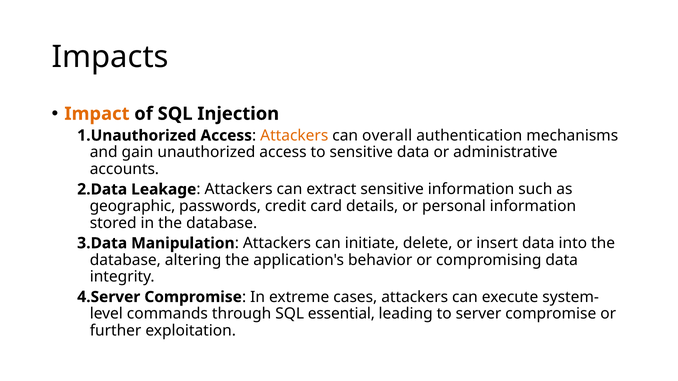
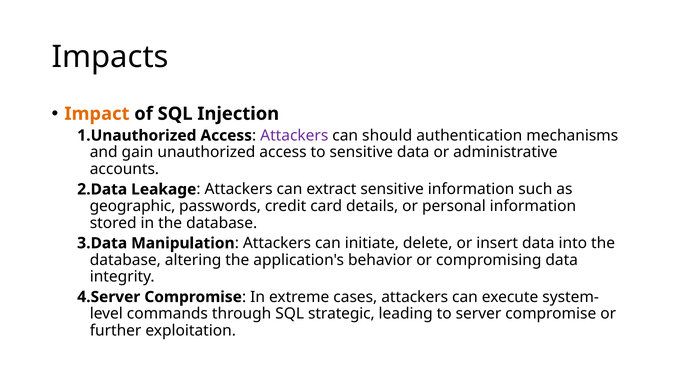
Attackers at (294, 136) colour: orange -> purple
overall: overall -> should
essential: essential -> strategic
